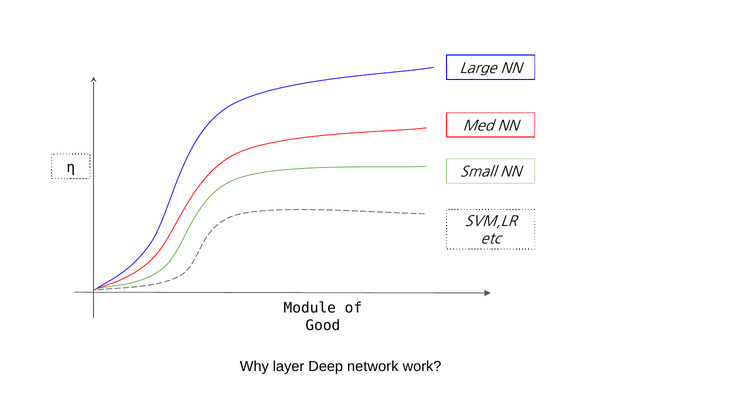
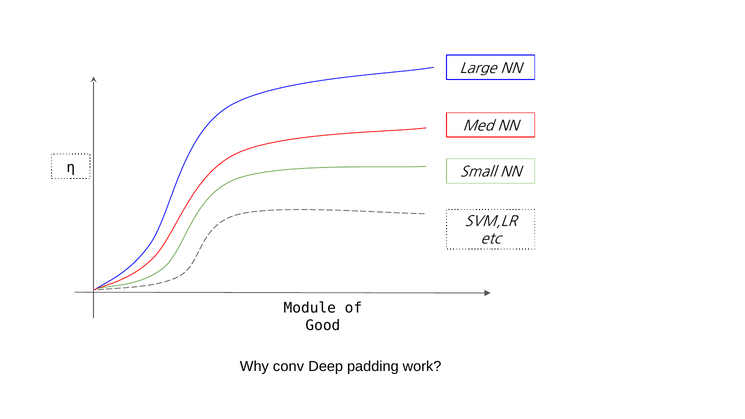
layer: layer -> conv
network: network -> padding
